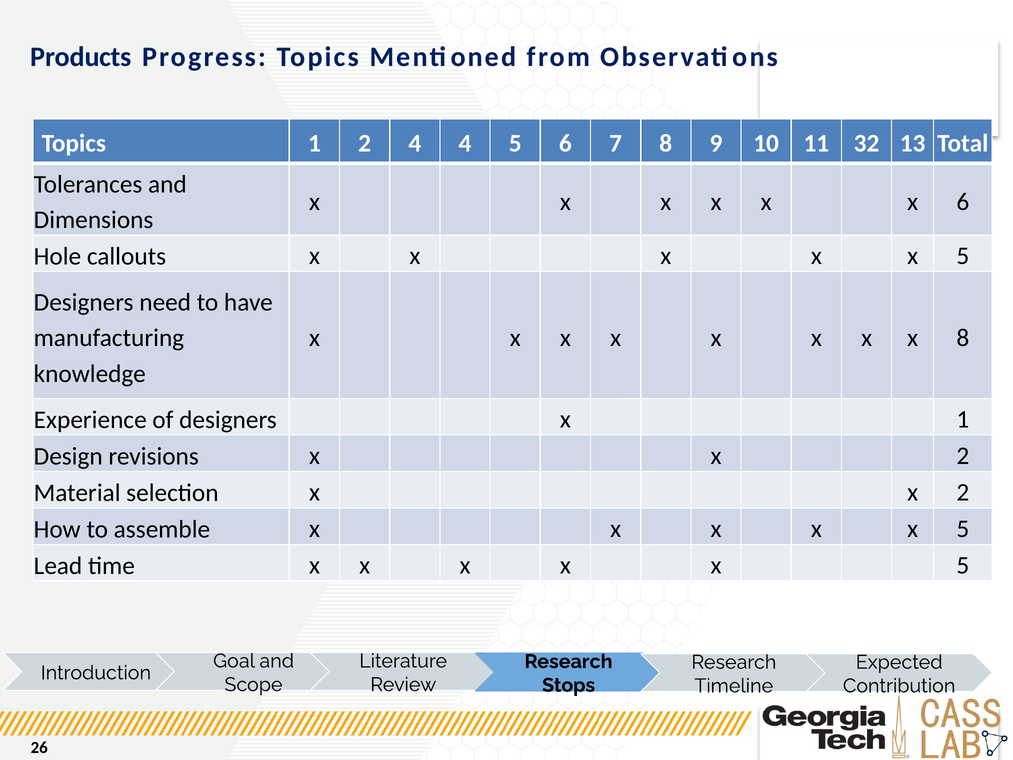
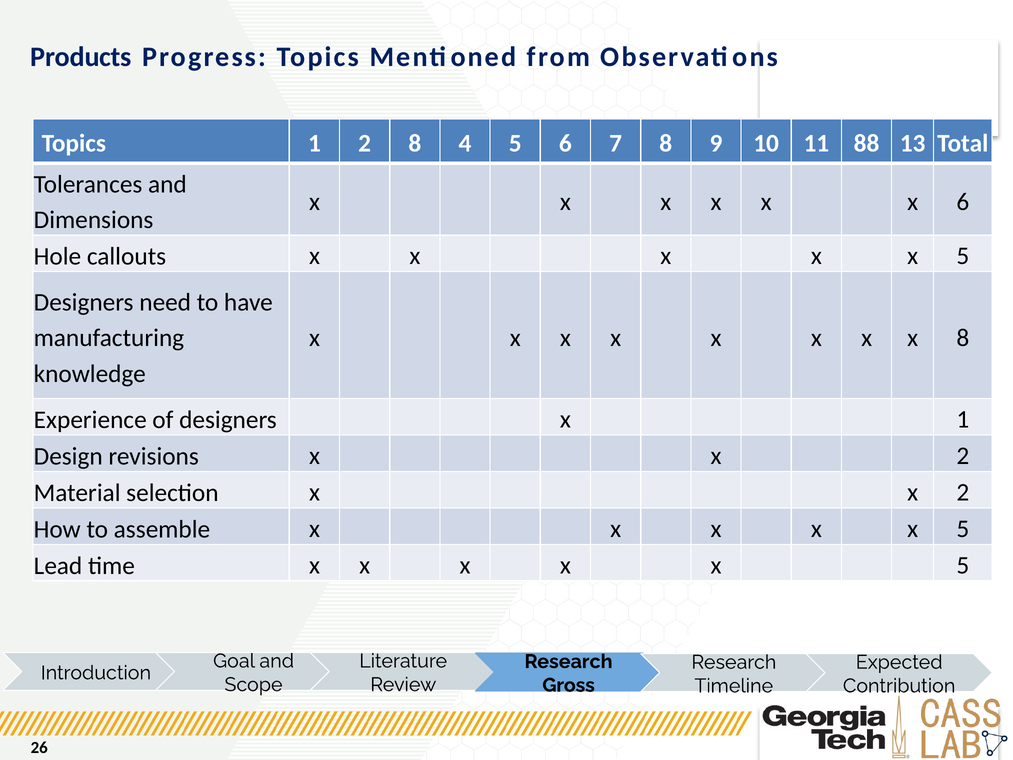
2 4: 4 -> 8
32: 32 -> 88
Stops: Stops -> Gross
